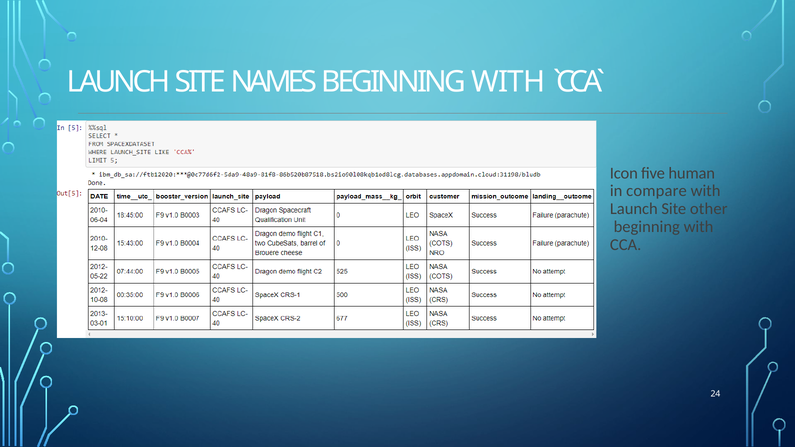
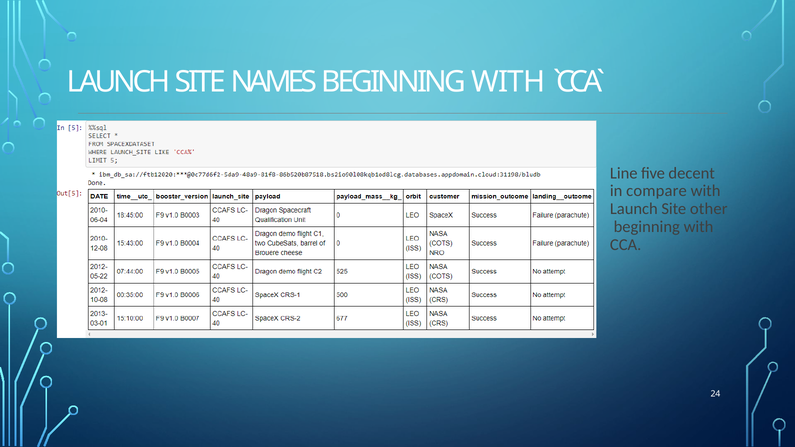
Icon: Icon -> Line
human: human -> decent
